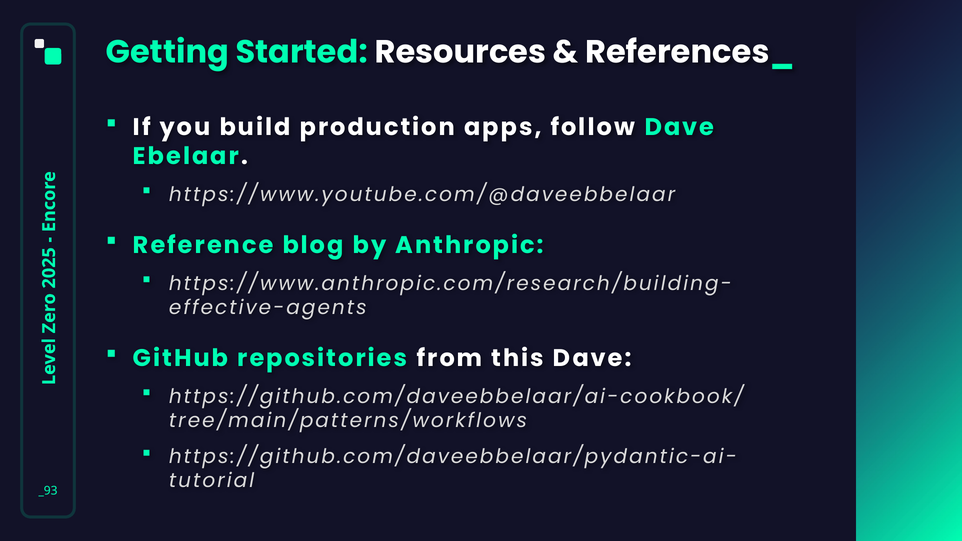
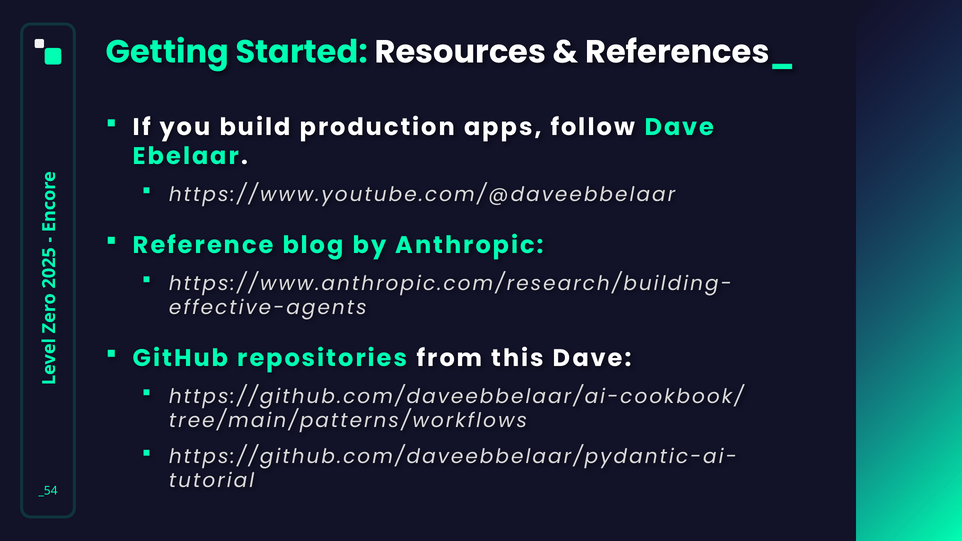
_93: _93 -> _54
